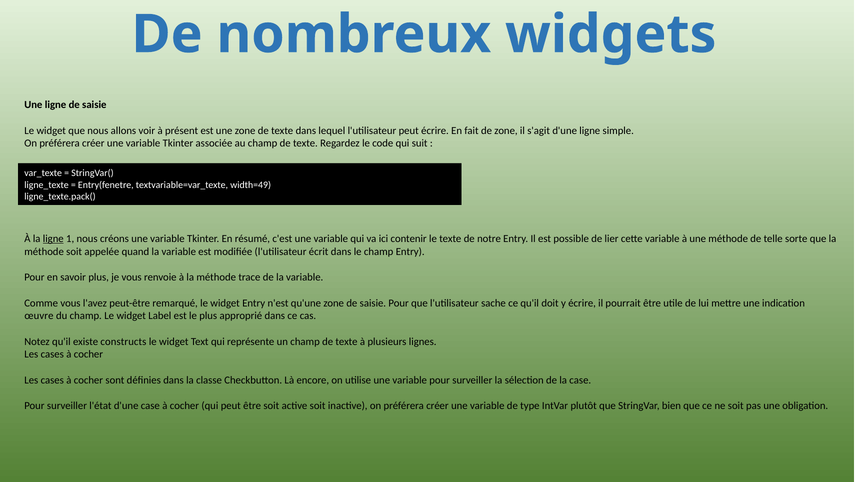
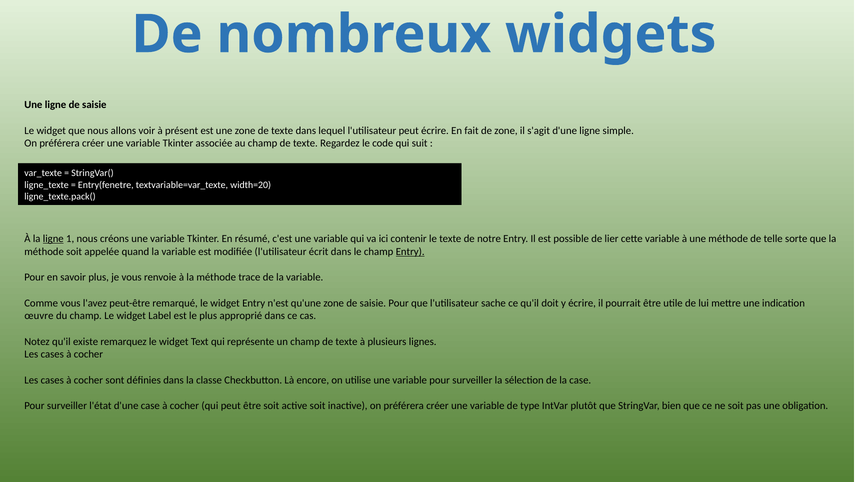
width=49: width=49 -> width=20
Entry at (410, 251) underline: none -> present
constructs: constructs -> remarquez
